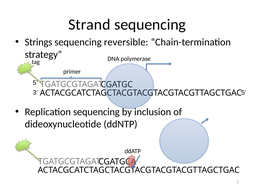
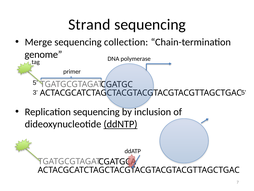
Strings: Strings -> Merge
reversible: reversible -> collection
strategy: strategy -> genome
ddNTP underline: none -> present
